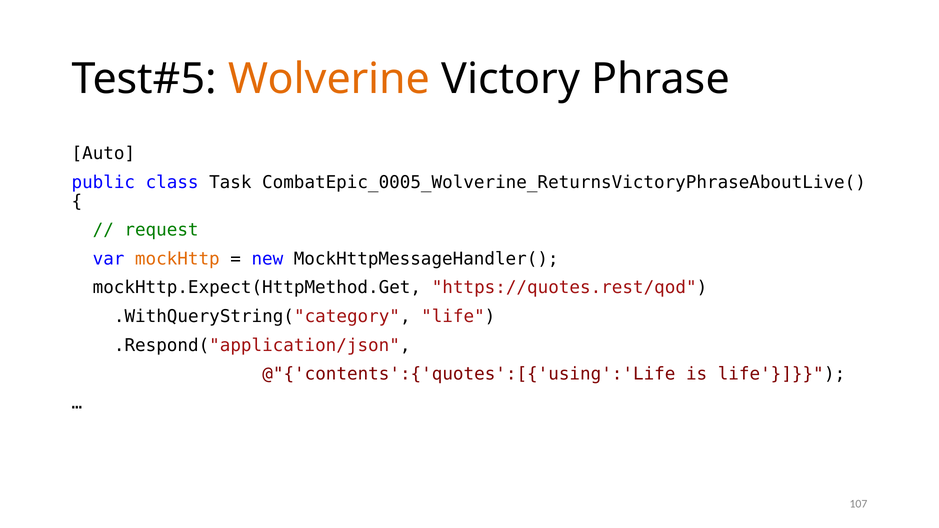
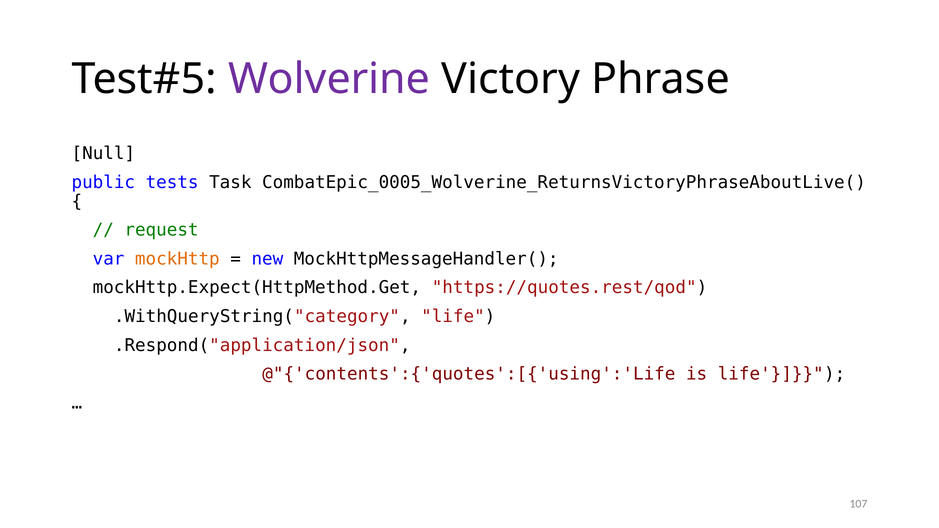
Wolverine colour: orange -> purple
Auto: Auto -> Null
class: class -> tests
